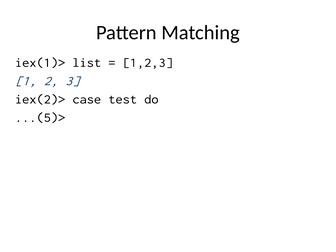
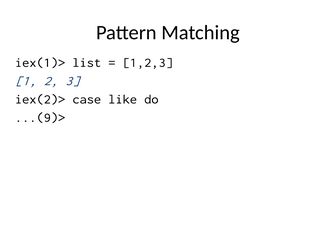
test: test -> like
...(5)>: ...(5)> -> ...(9)>
